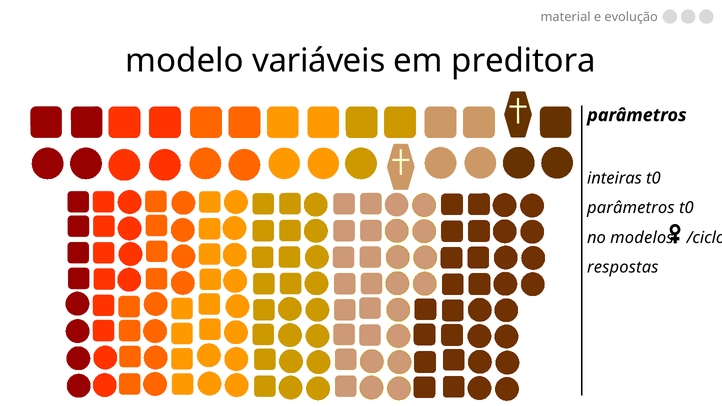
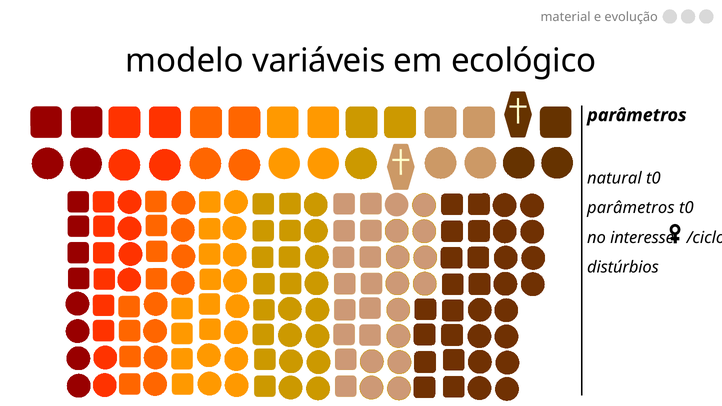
preditora: preditora -> ecológico
inteiras: inteiras -> natural
modelos: modelos -> interesse
respostas: respostas -> distúrbios
